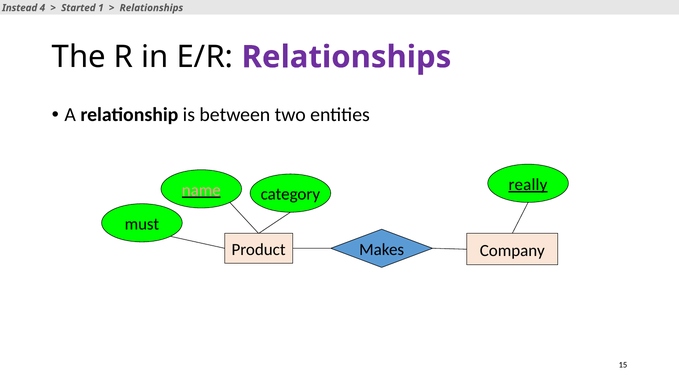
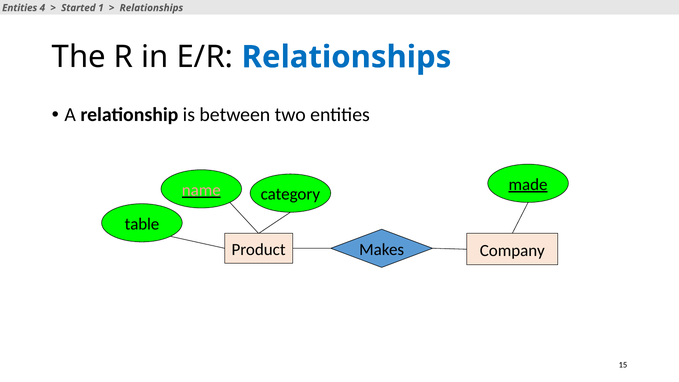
Instead at (20, 8): Instead -> Entities
Relationships at (346, 57) colour: purple -> blue
really: really -> made
must: must -> table
